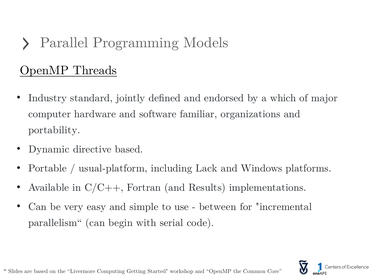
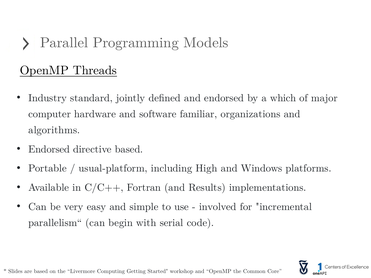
portability: portability -> algorithms
Dynamic at (49, 149): Dynamic -> Endorsed
Lack: Lack -> High
between: between -> involved
